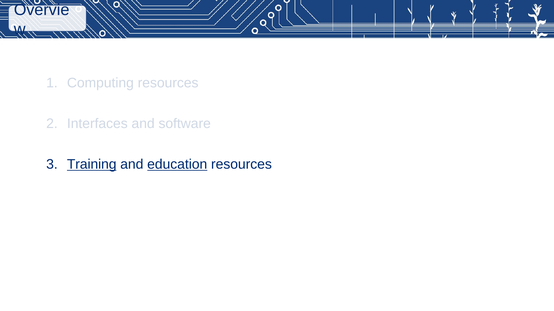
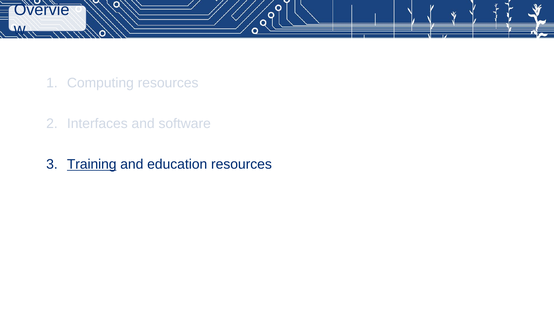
education underline: present -> none
